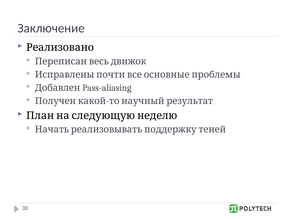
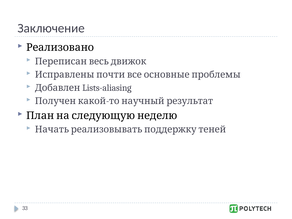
Pass-aliasing: Pass-aliasing -> Lists-aliasing
